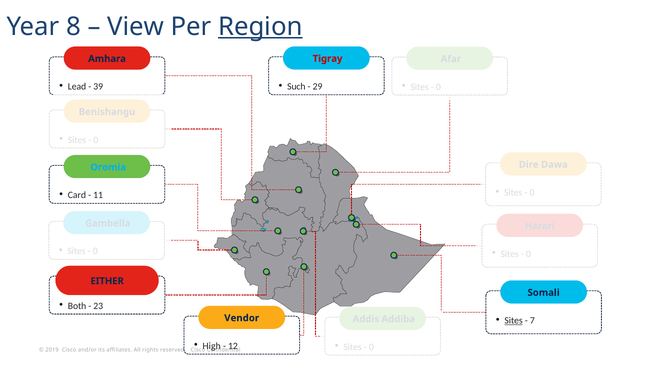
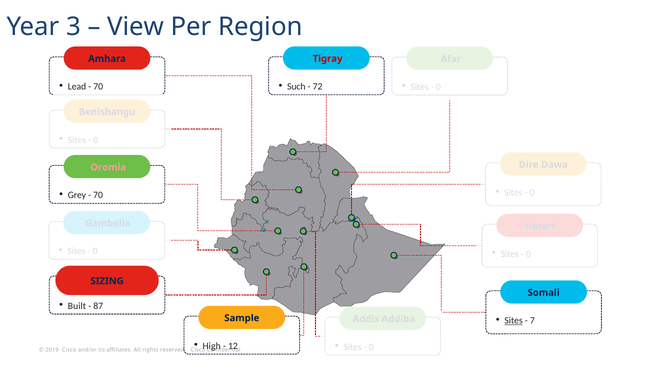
8: 8 -> 3
Region underline: present -> none
29: 29 -> 72
39 at (98, 87): 39 -> 70
Oromia colour: light blue -> pink
Card: Card -> Grey
11 at (98, 195): 11 -> 70
EITHER: EITHER -> SIZING
Both: Both -> Built
23: 23 -> 87
Vendor: Vendor -> Sample
